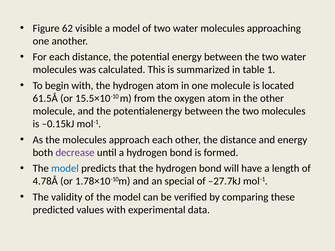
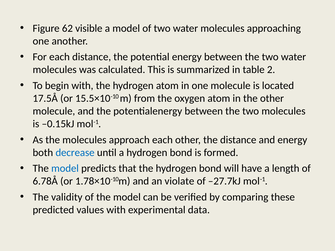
1: 1 -> 2
61.5Å: 61.5Å -> 17.5Å
decrease colour: purple -> blue
4.78Å: 4.78Å -> 6.78Å
special: special -> violate
